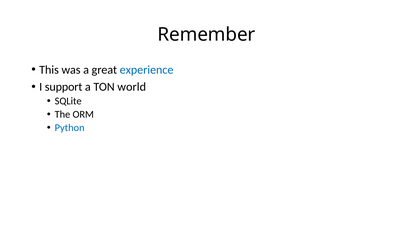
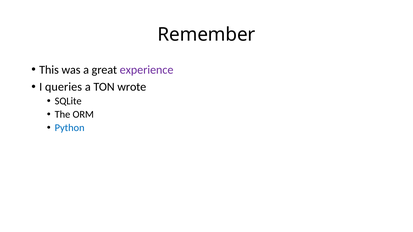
experience colour: blue -> purple
support: support -> queries
world: world -> wrote
